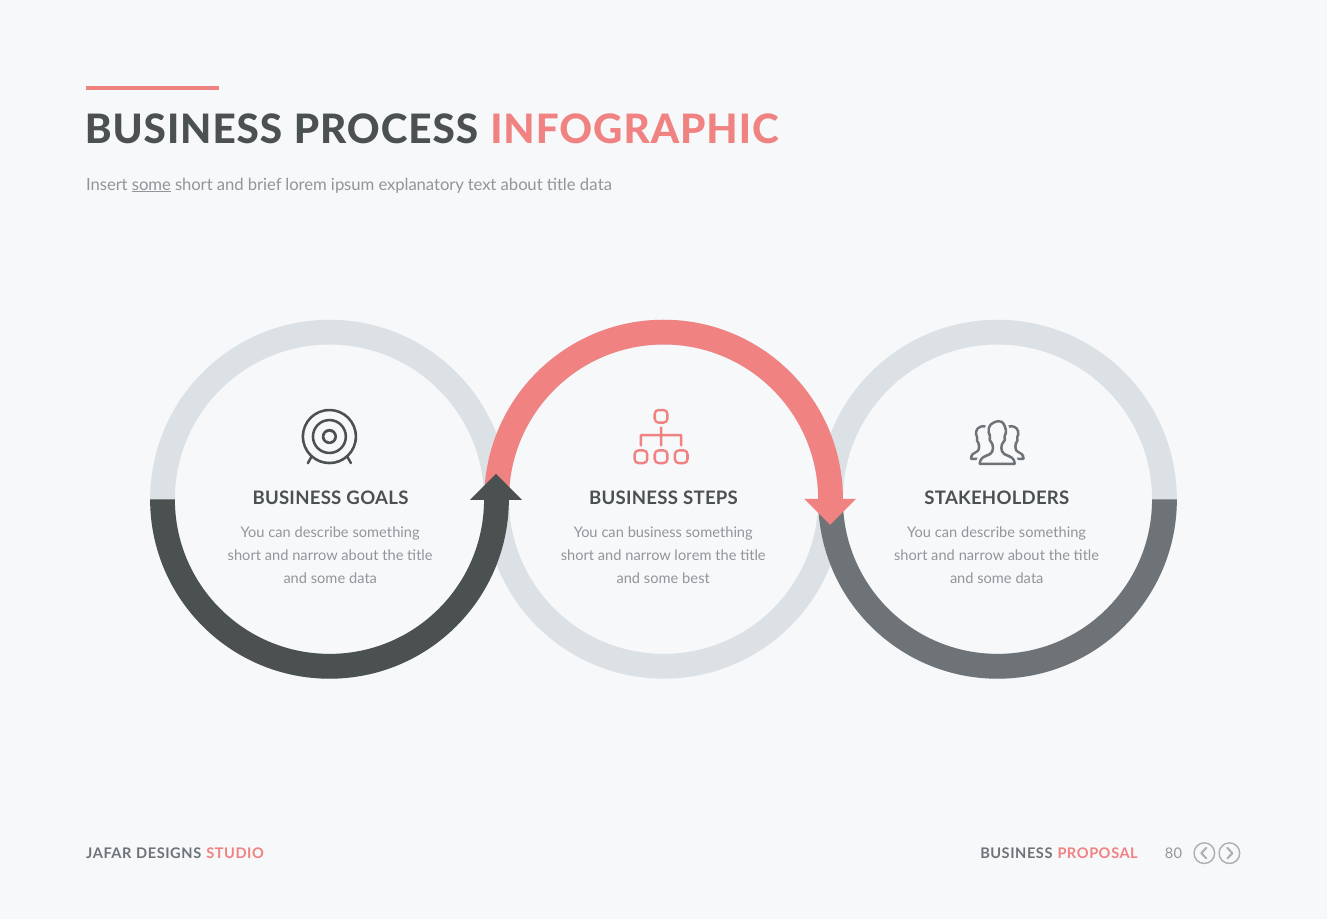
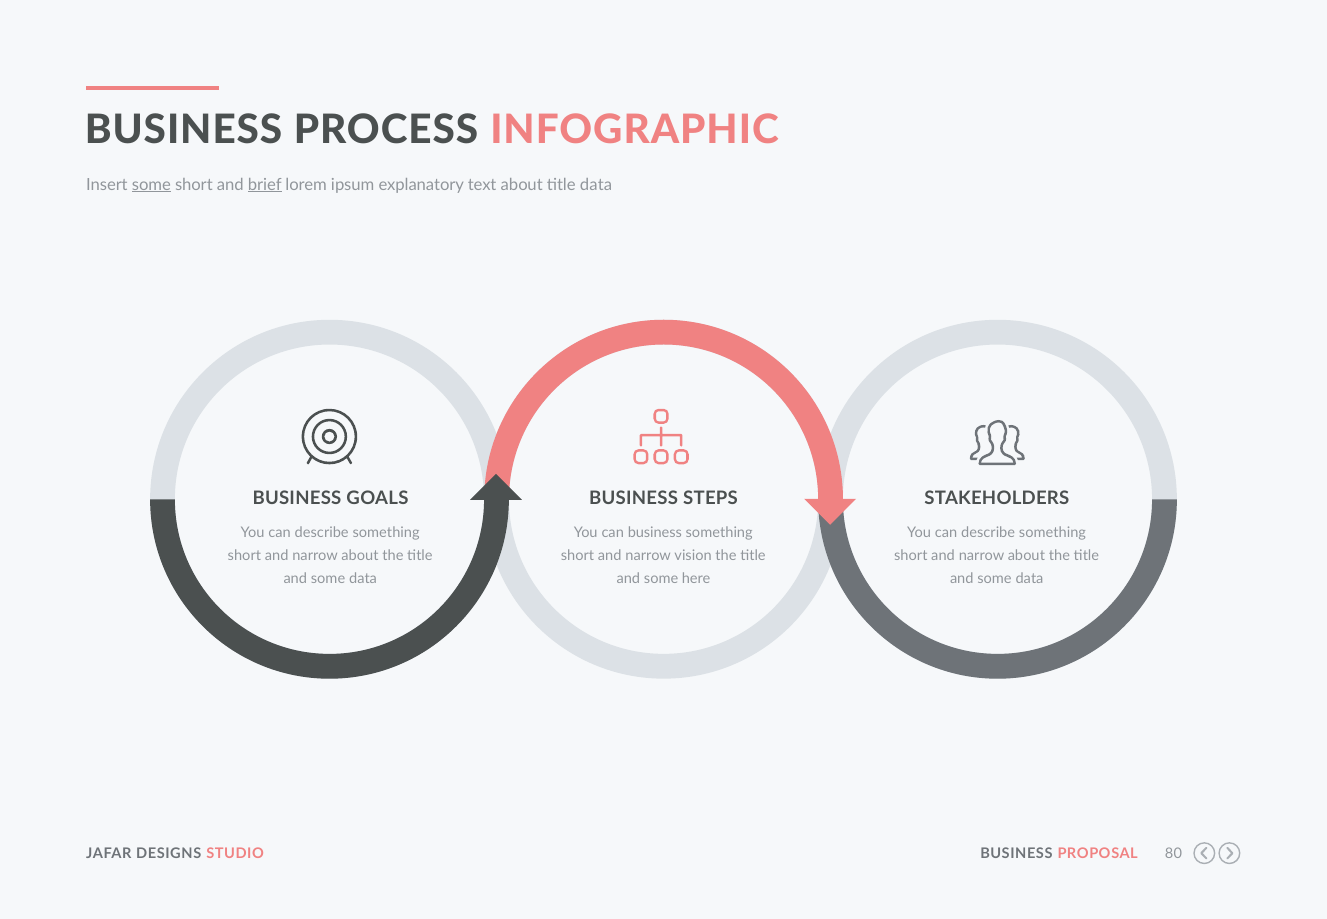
brief underline: none -> present
narrow lorem: lorem -> vision
best: best -> here
